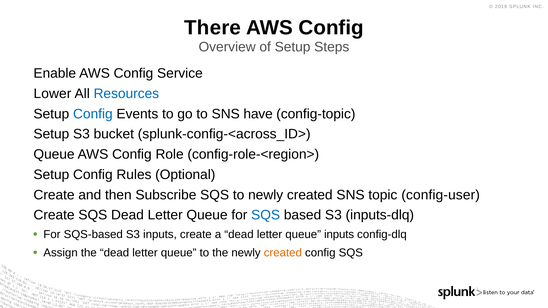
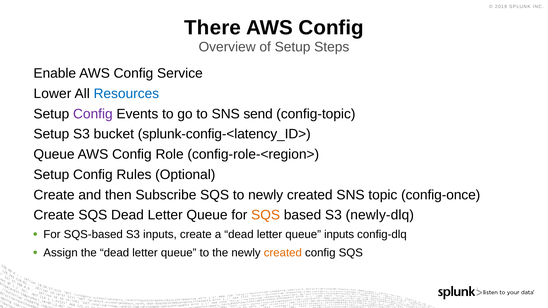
Config at (93, 114) colour: blue -> purple
have: have -> send
splunk-config-<across_ID>: splunk-config-<across_ID> -> splunk-config-<latency_ID>
config-user: config-user -> config-once
SQS at (266, 215) colour: blue -> orange
inputs-dlq: inputs-dlq -> newly-dlq
